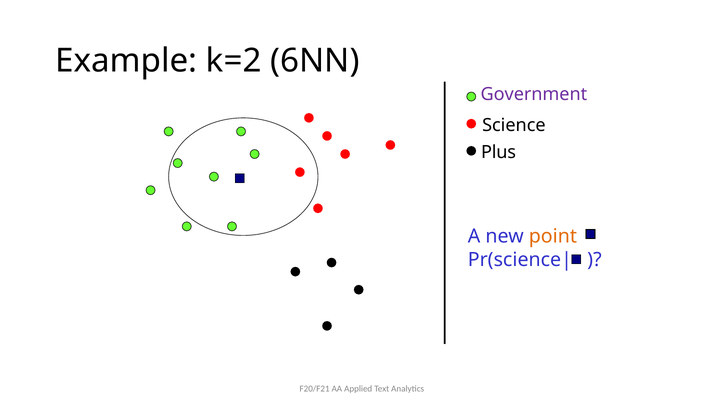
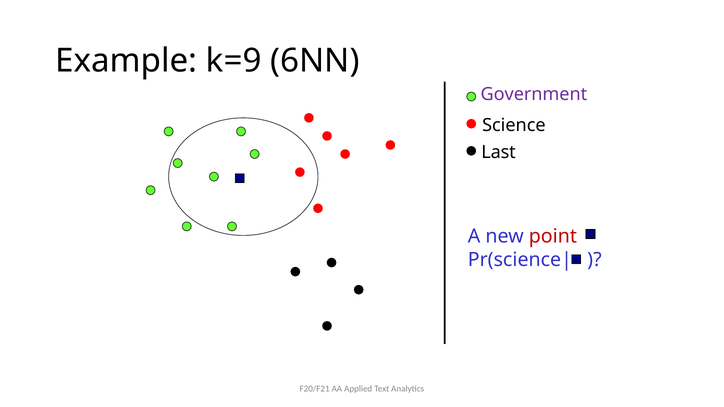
k=2: k=2 -> k=9
Plus: Plus -> Last
point colour: orange -> red
